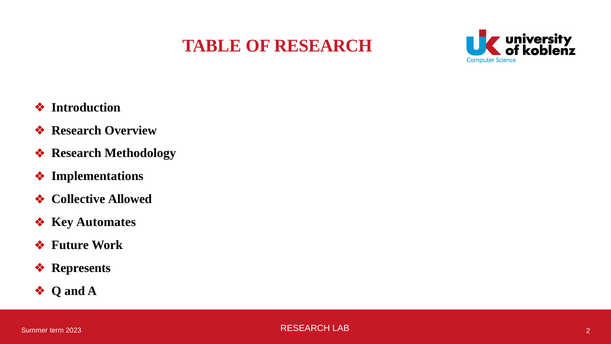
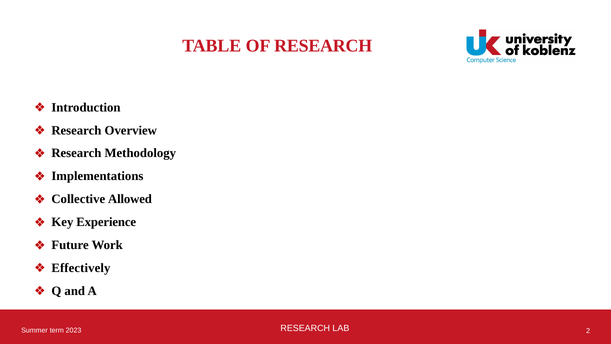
Automates: Automates -> Experience
Represents: Represents -> Effectively
